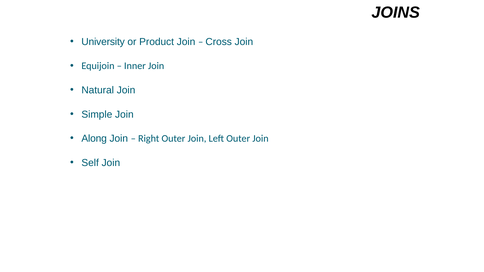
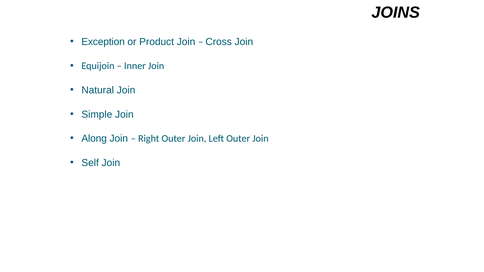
University: University -> Exception
